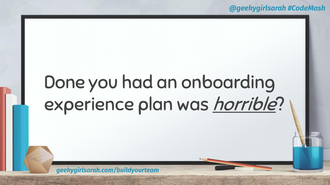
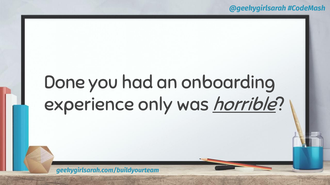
plan: plan -> only
